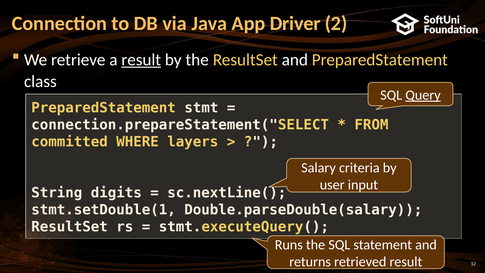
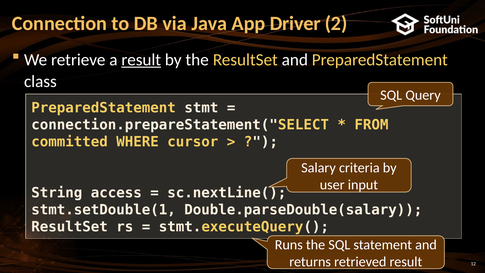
Query underline: present -> none
layers: layers -> cursor
digits: digits -> access
